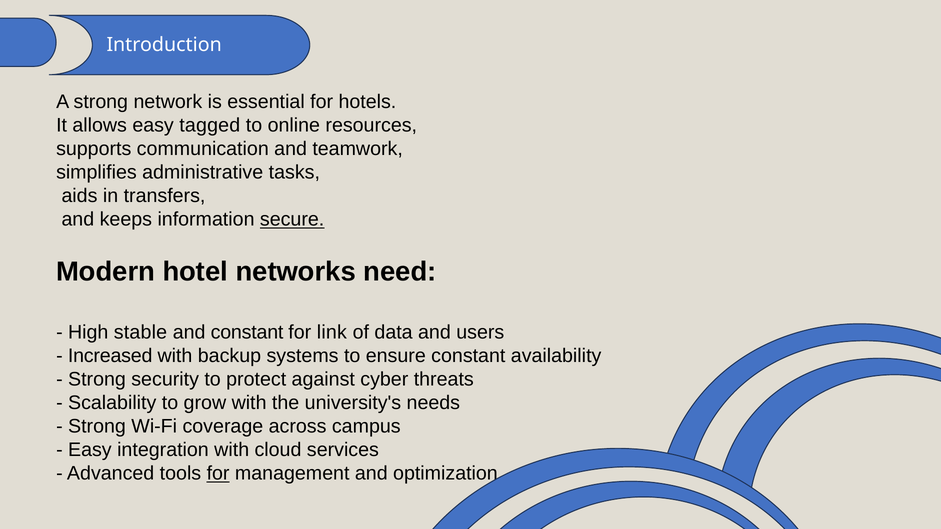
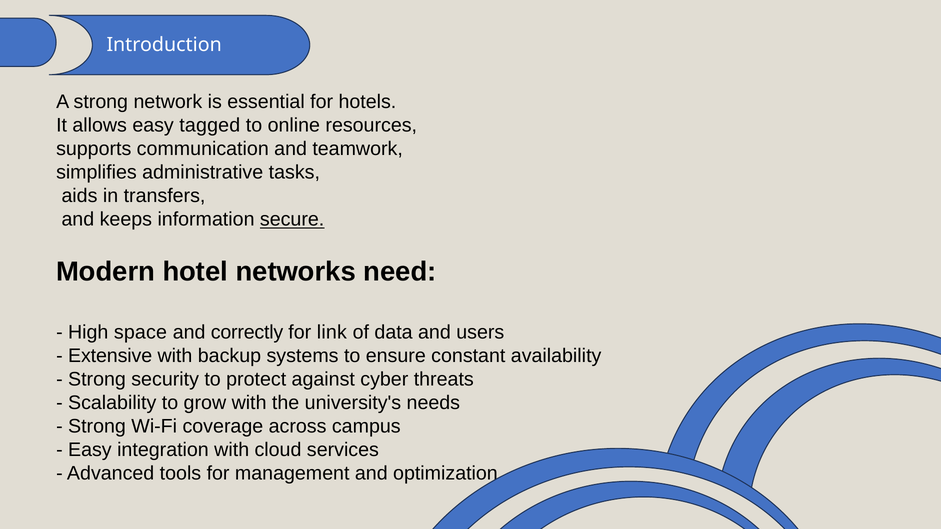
stable: stable -> space
and constant: constant -> correctly
Increased: Increased -> Extensive
for at (218, 474) underline: present -> none
